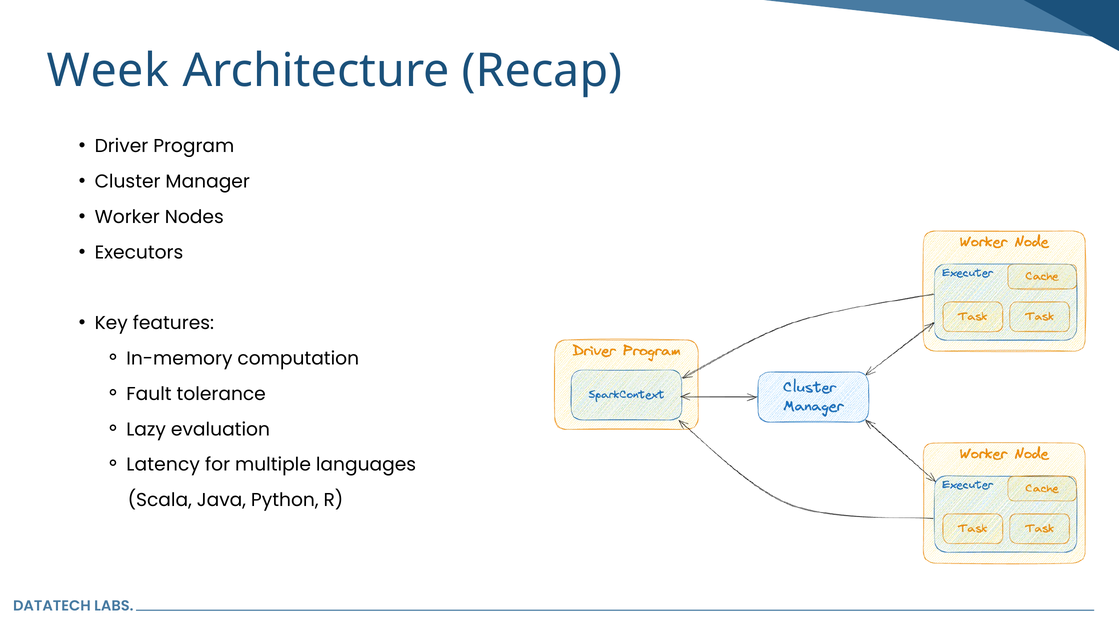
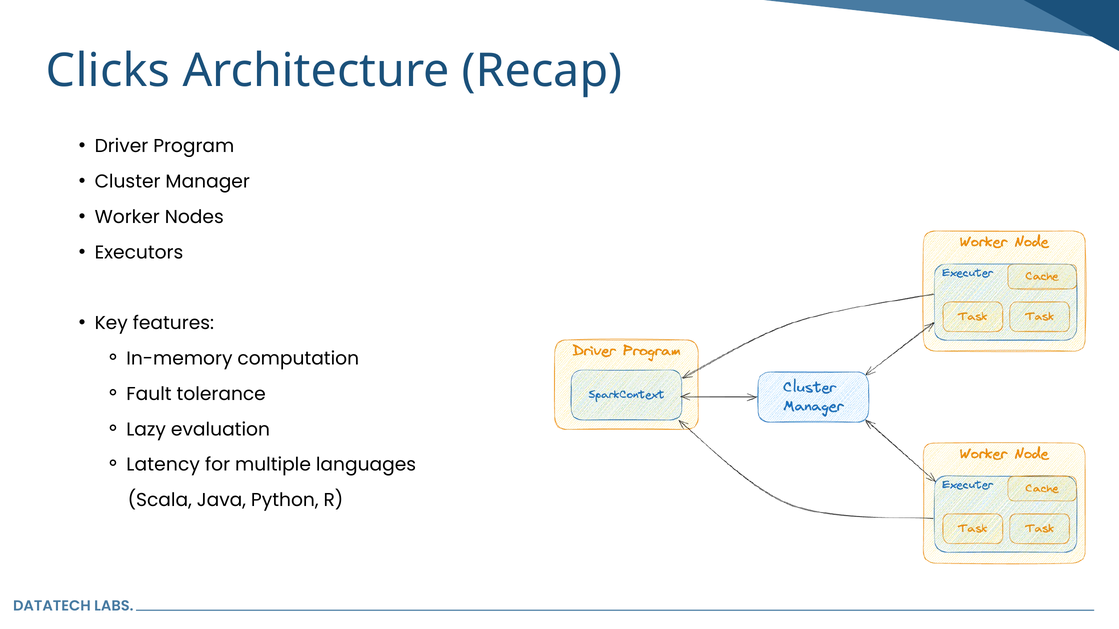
Week: Week -> Clicks
